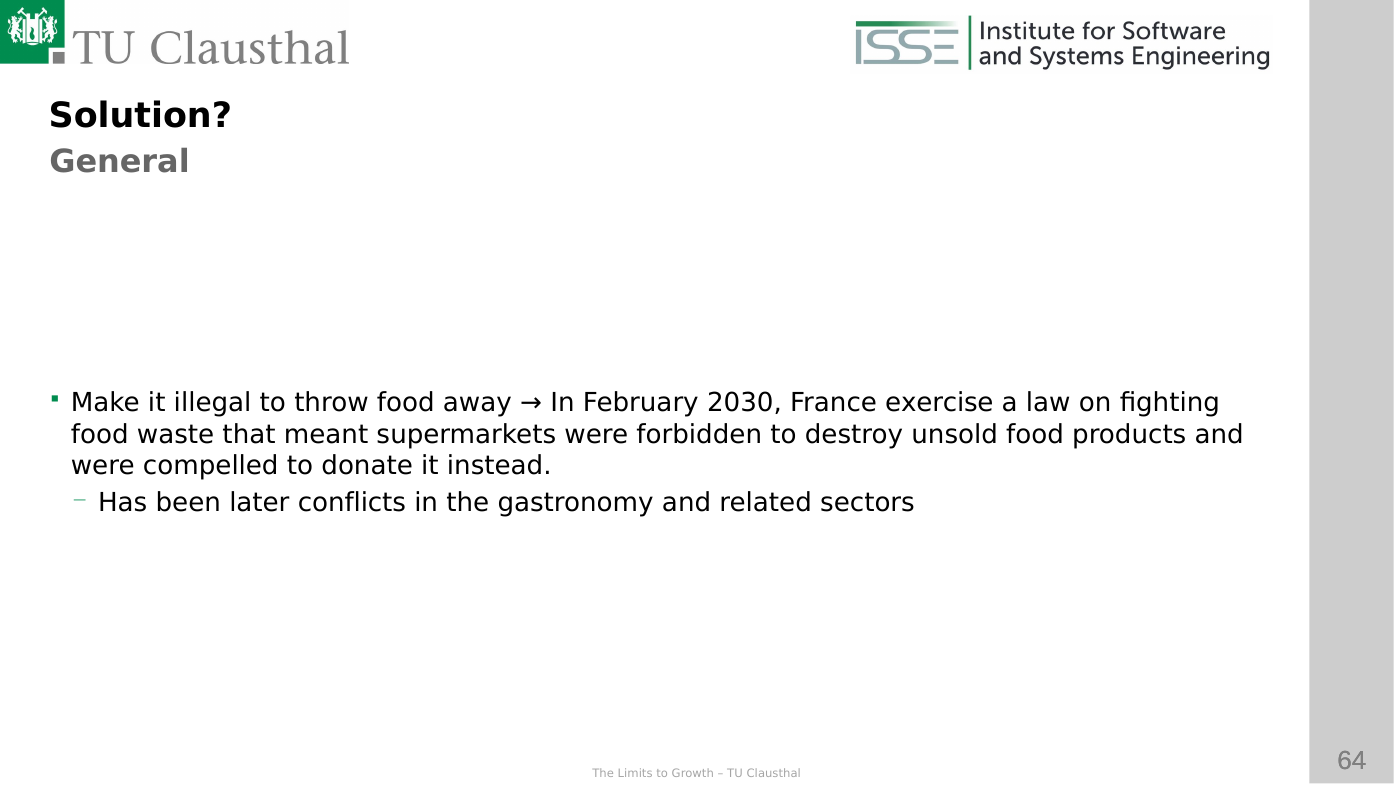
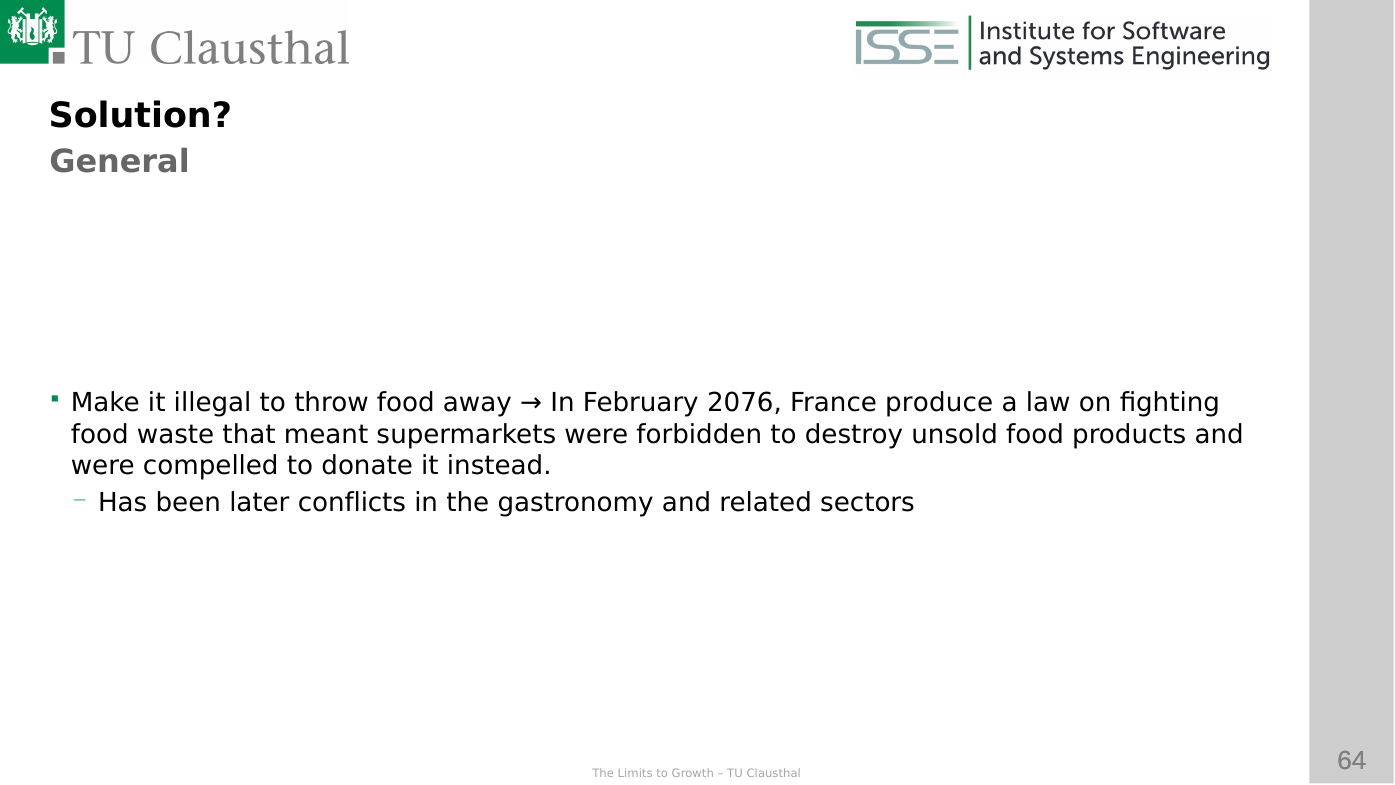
2030: 2030 -> 2076
exercise: exercise -> produce
